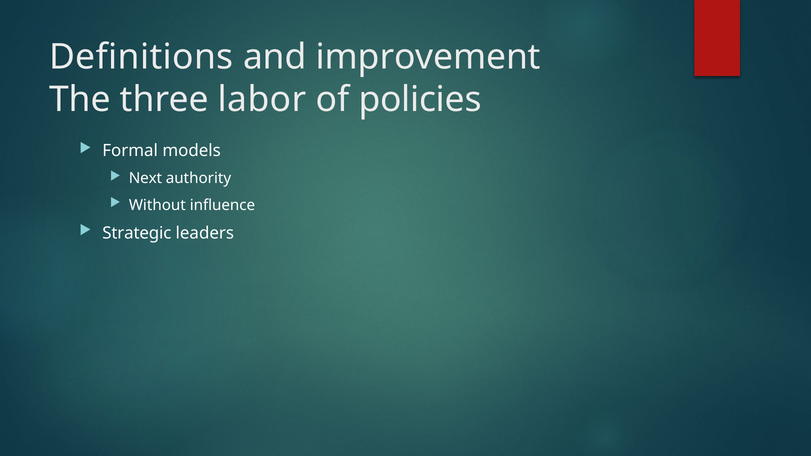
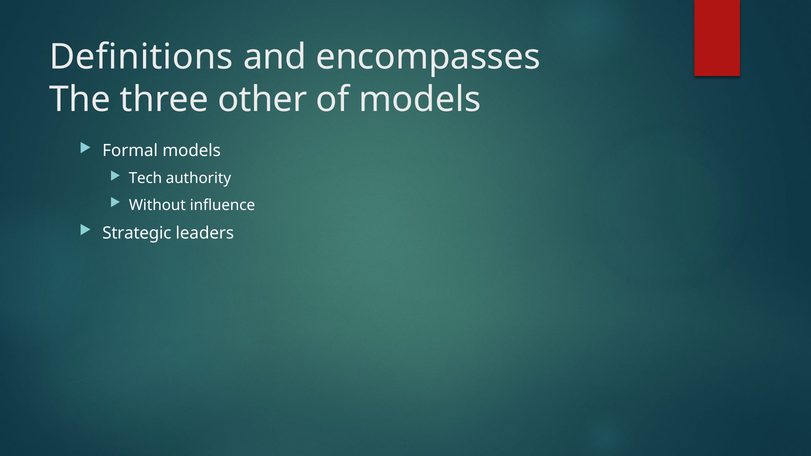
improvement: improvement -> encompasses
labor: labor -> other
of policies: policies -> models
Next: Next -> Tech
